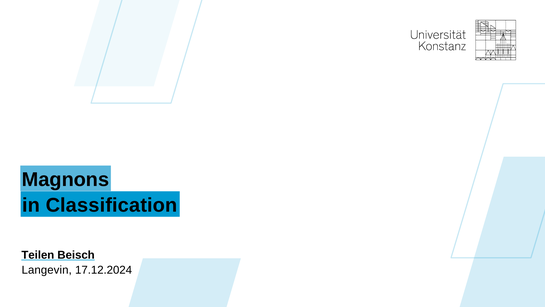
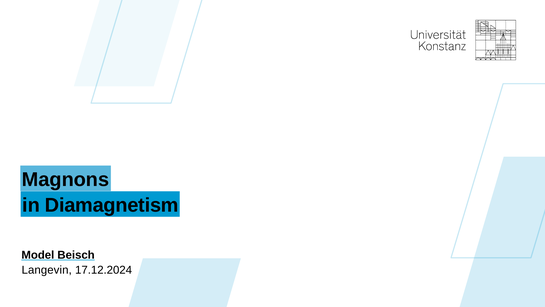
Classification: Classification -> Diamagnetism
Teilen: Teilen -> Model
